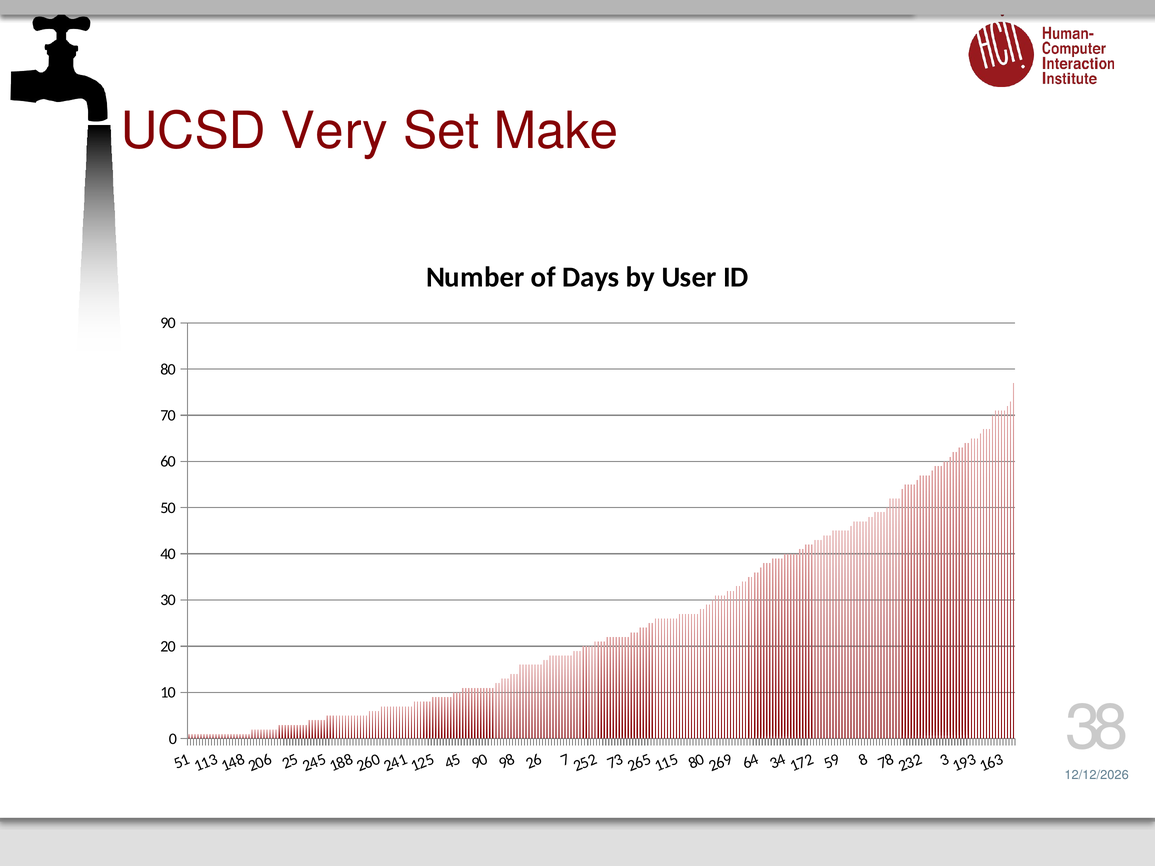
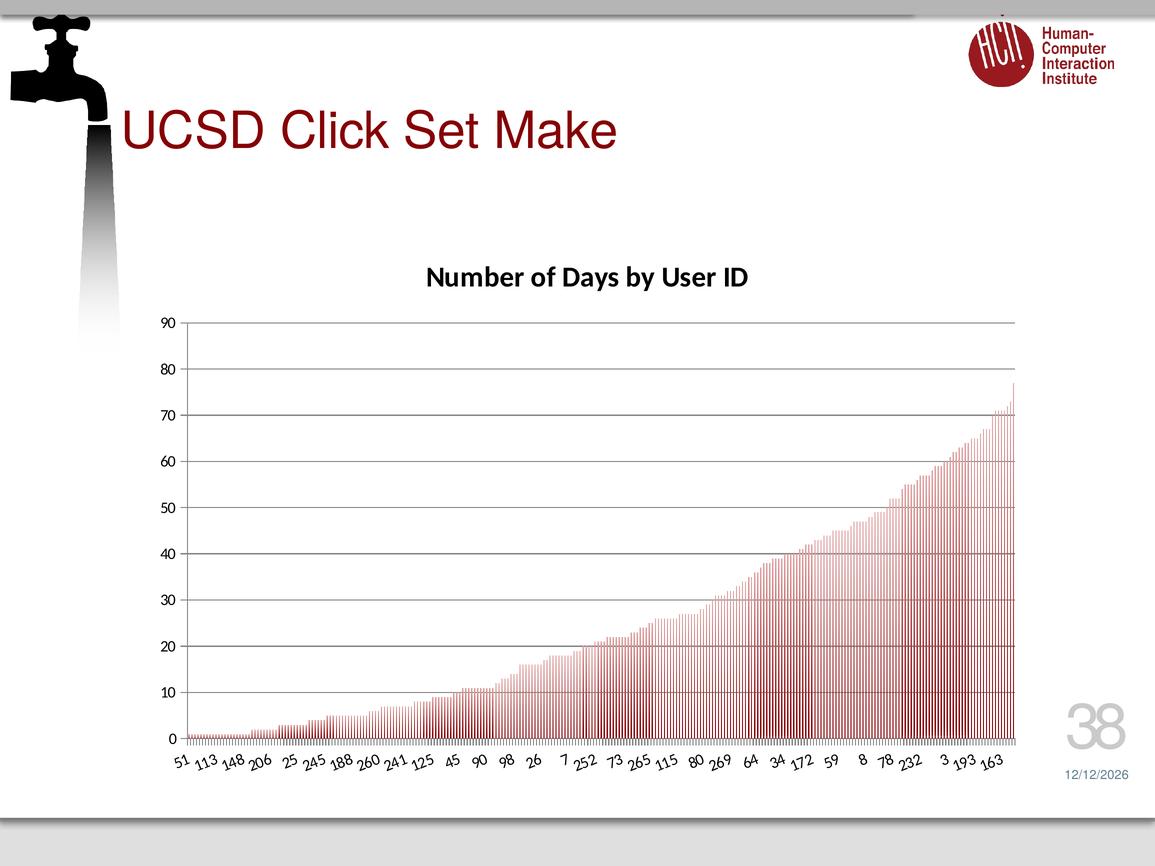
Very: Very -> Click
